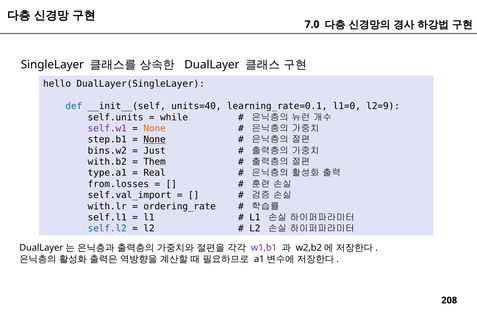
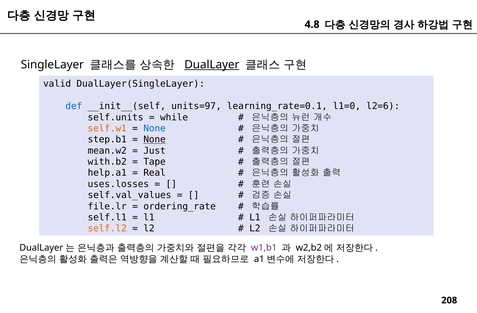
7.0: 7.0 -> 4.8
DualLayer underline: none -> present
hello: hello -> valid
units=40: units=40 -> units=97
l2=9: l2=9 -> l2=6
self.w1 colour: purple -> orange
None at (155, 129) colour: orange -> blue
bins.w2: bins.w2 -> mean.w2
Them: Them -> Tape
type.a1: type.a1 -> help.a1
from.losses: from.losses -> uses.losses
self.val_import: self.val_import -> self.val_values
with.lr: with.lr -> file.lr
self.l2 colour: blue -> orange
